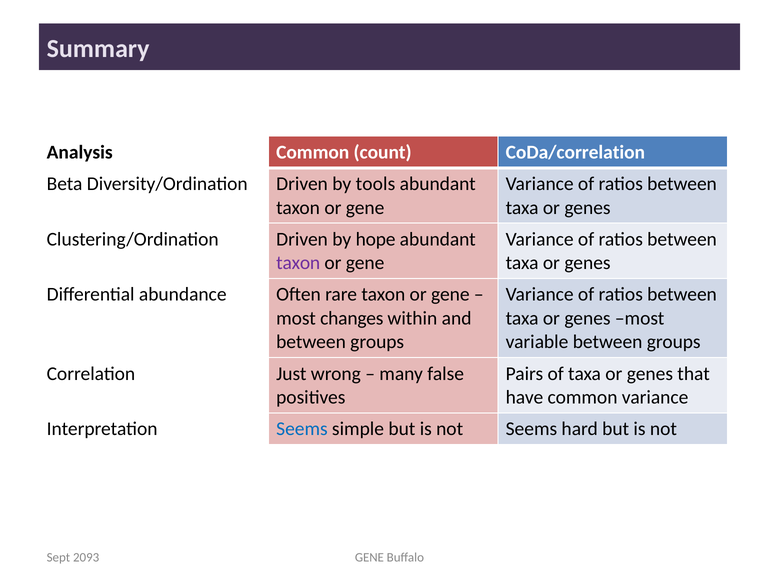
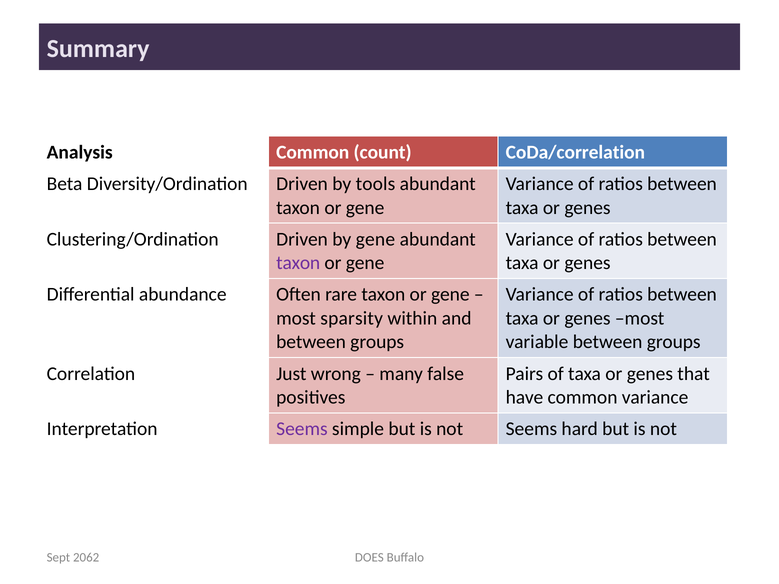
by hope: hope -> gene
changes: changes -> sparsity
Seems at (302, 429) colour: blue -> purple
GENE at (369, 558): GENE -> DOES
2093: 2093 -> 2062
